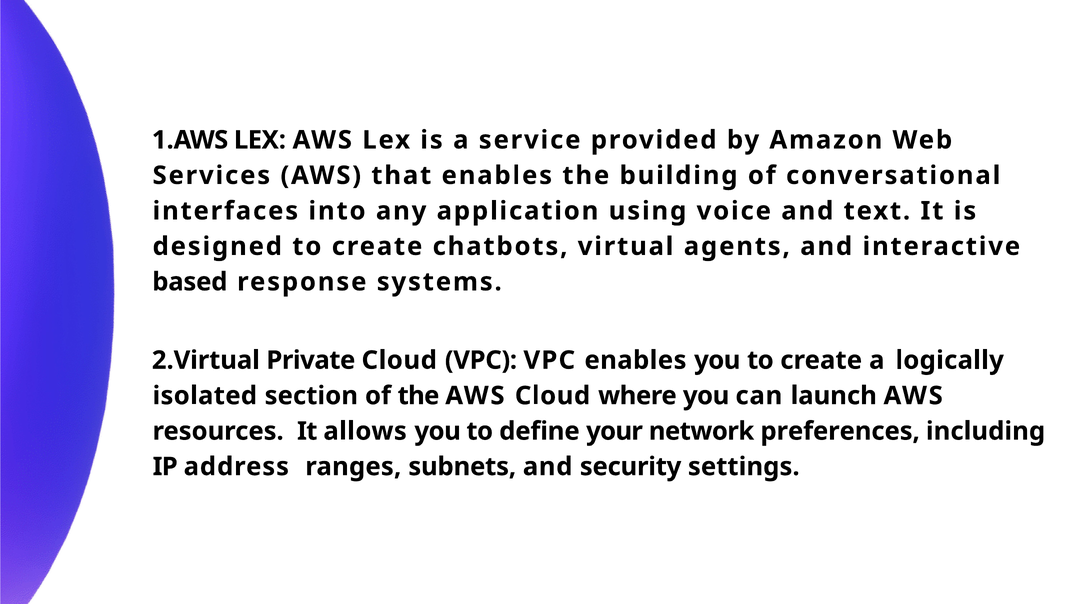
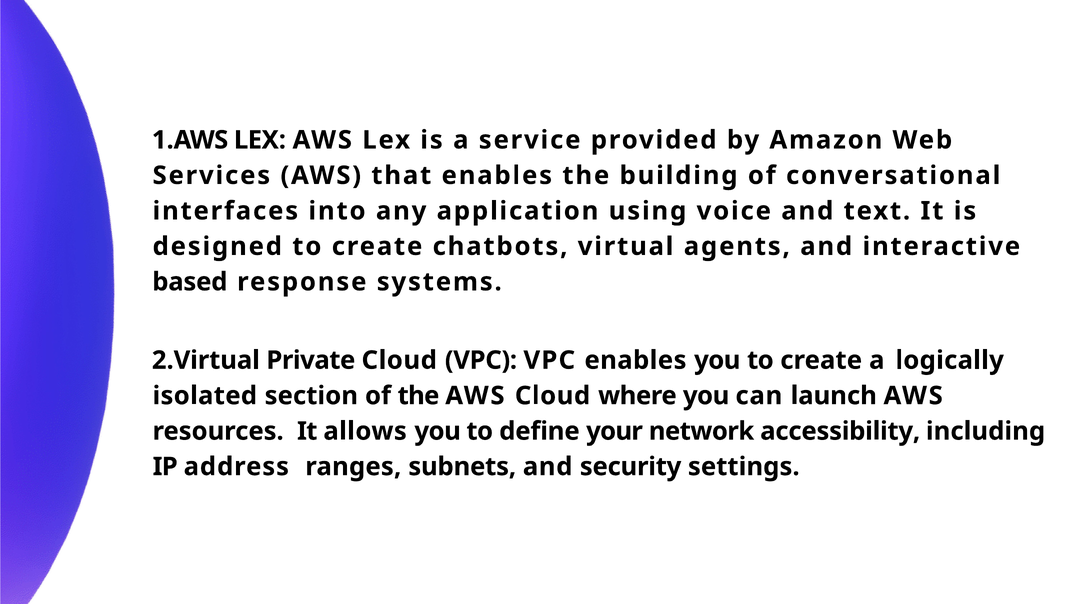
preferences: preferences -> accessibility
